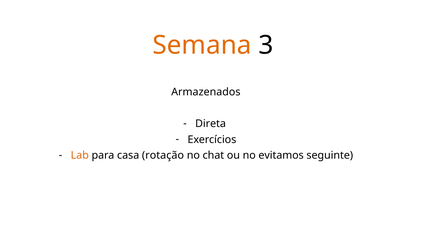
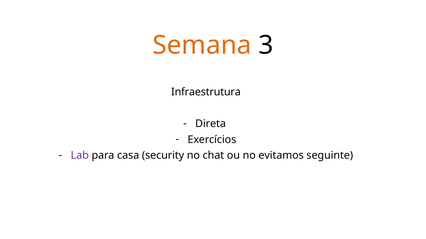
Armazenados: Armazenados -> Infraestrutura
Lab colour: orange -> purple
rotação: rotação -> security
